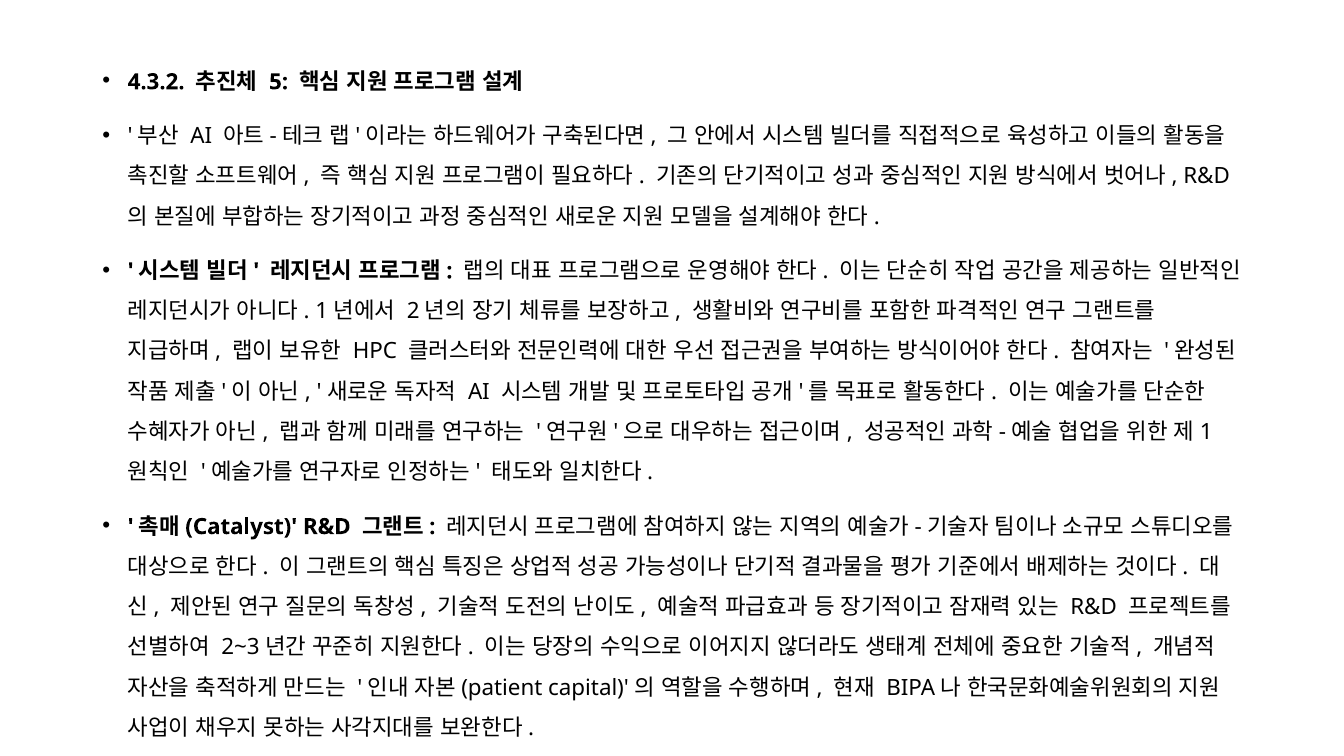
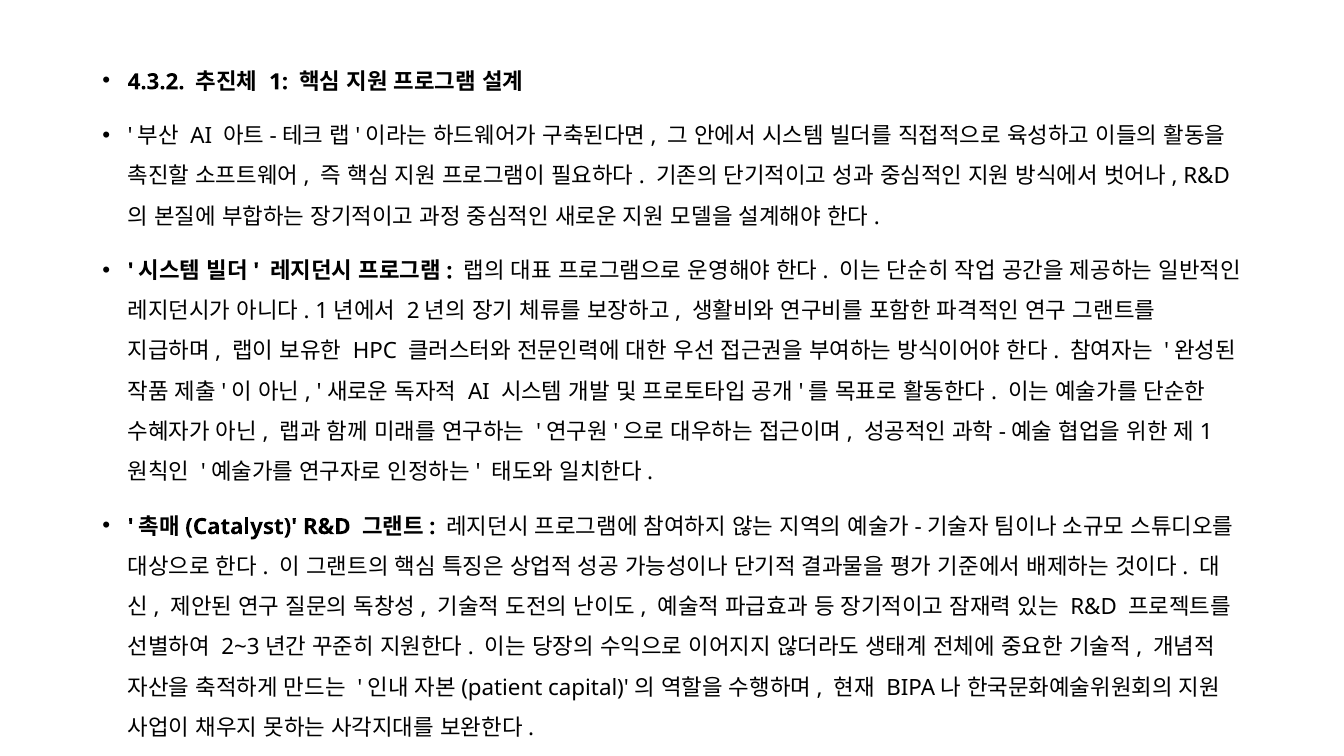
5: 5 -> 1
